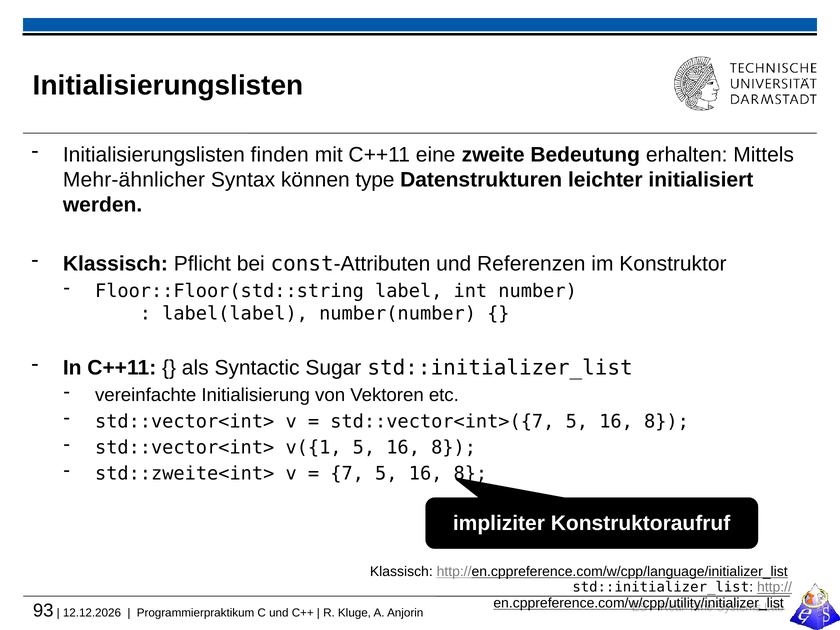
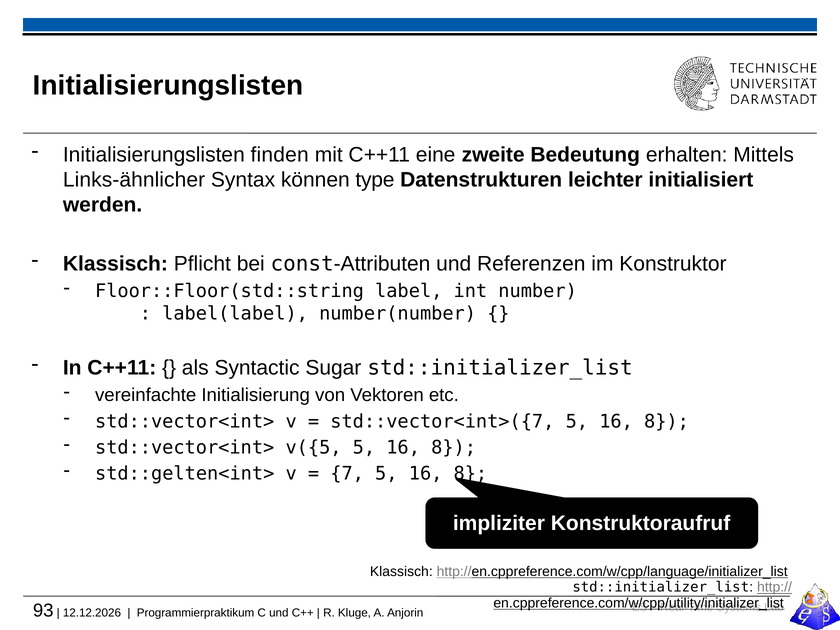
Mehr-ähnlicher: Mehr-ähnlicher -> Links-ähnlicher
v({1: v({1 -> v({5
std::zweite<int>: std::zweite<int> -> std::gelten<int>
